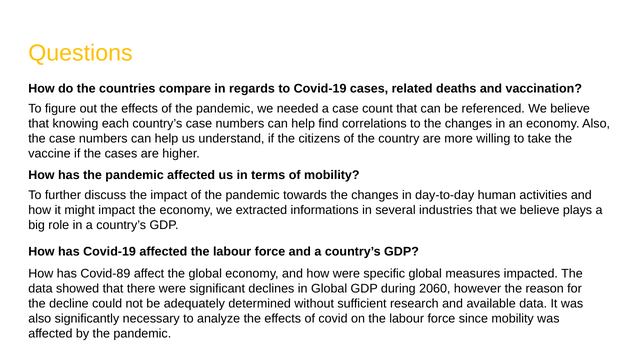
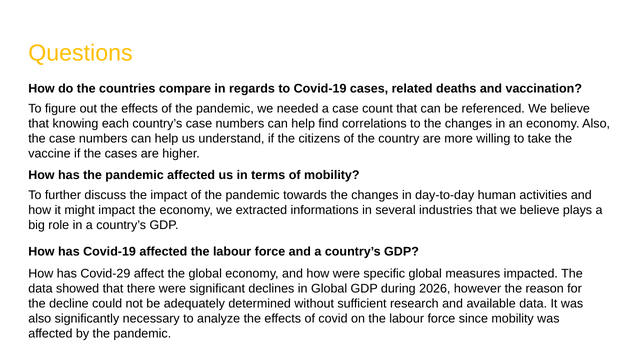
Covid-89: Covid-89 -> Covid-29
2060: 2060 -> 2026
